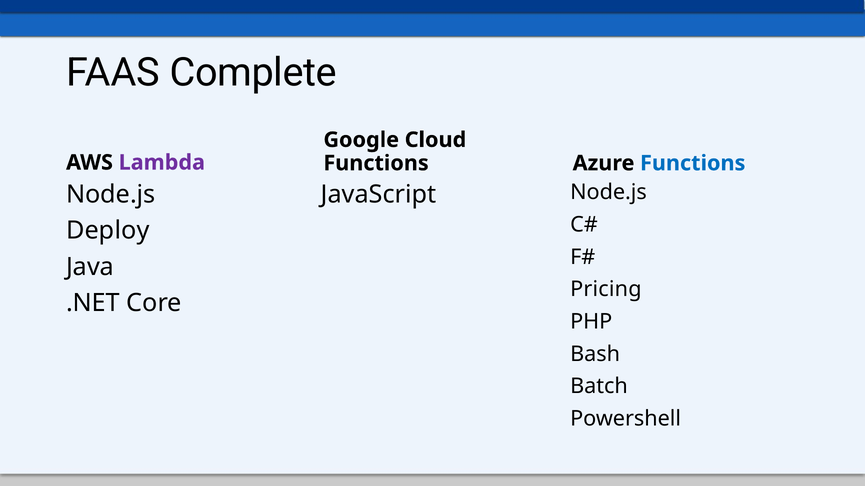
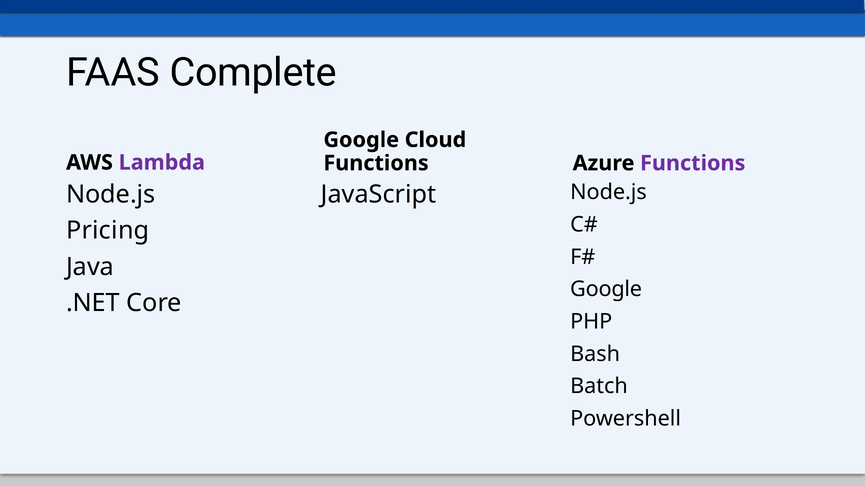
Functions at (693, 163) colour: blue -> purple
Deploy: Deploy -> Pricing
Pricing at (606, 290): Pricing -> Google
